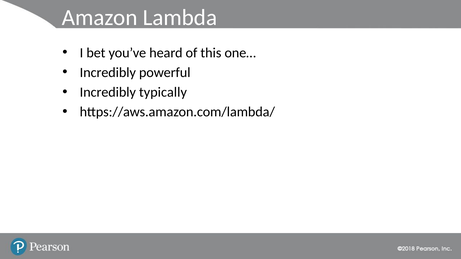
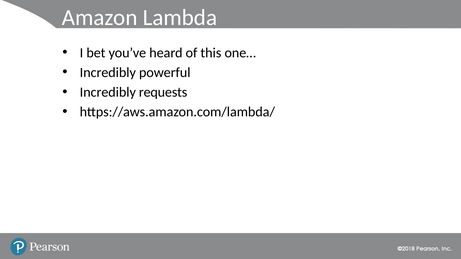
typically: typically -> requests
